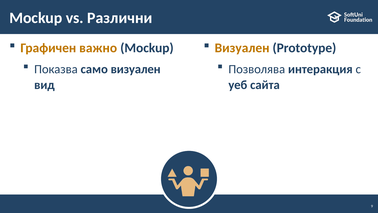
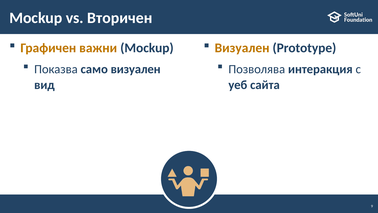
Различни: Различни -> Вторичен
важно: важно -> важни
